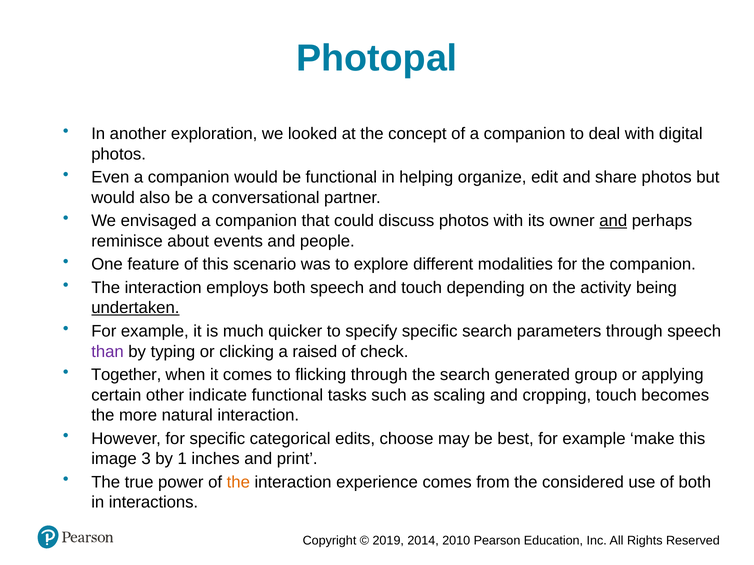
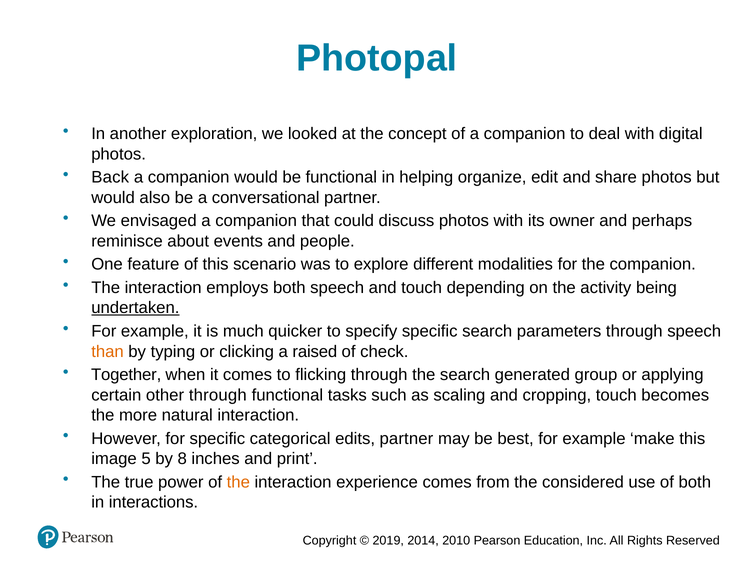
Even: Even -> Back
and at (613, 221) underline: present -> none
than colour: purple -> orange
other indicate: indicate -> through
edits choose: choose -> partner
3: 3 -> 5
1: 1 -> 8
